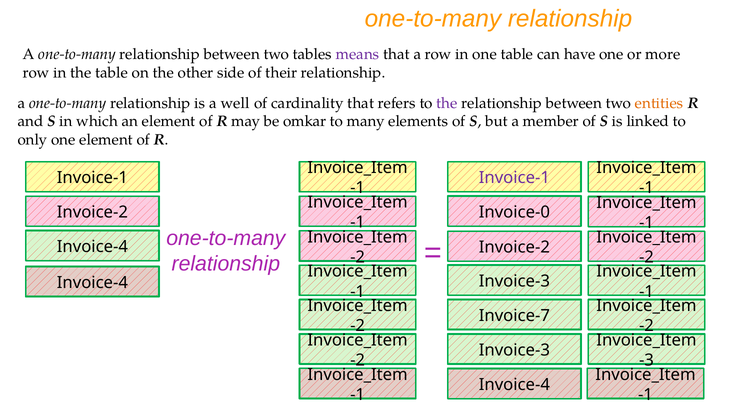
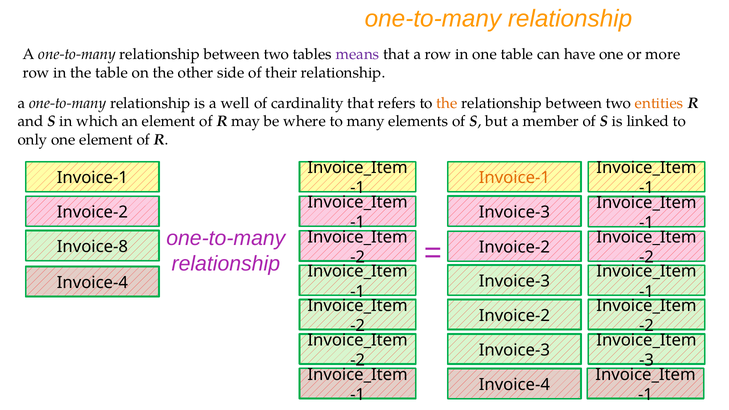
the at (447, 103) colour: purple -> orange
omkar: omkar -> where
Invoice-1 at (514, 178) colour: purple -> orange
Invoice-0 at (514, 212): Invoice-0 -> Invoice-3
Invoice-4 at (92, 247): Invoice-4 -> Invoice-8
Invoice-7 at (514, 316): Invoice-7 -> Invoice-2
